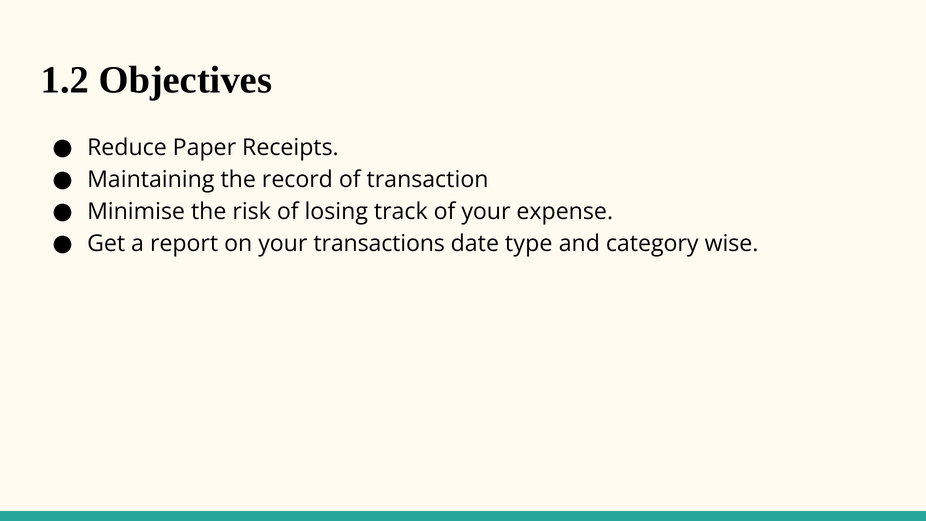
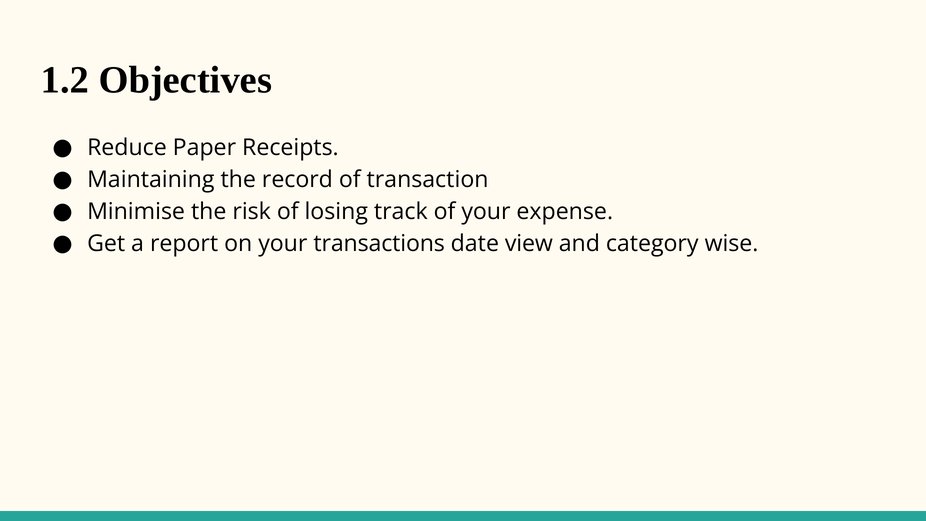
type: type -> view
